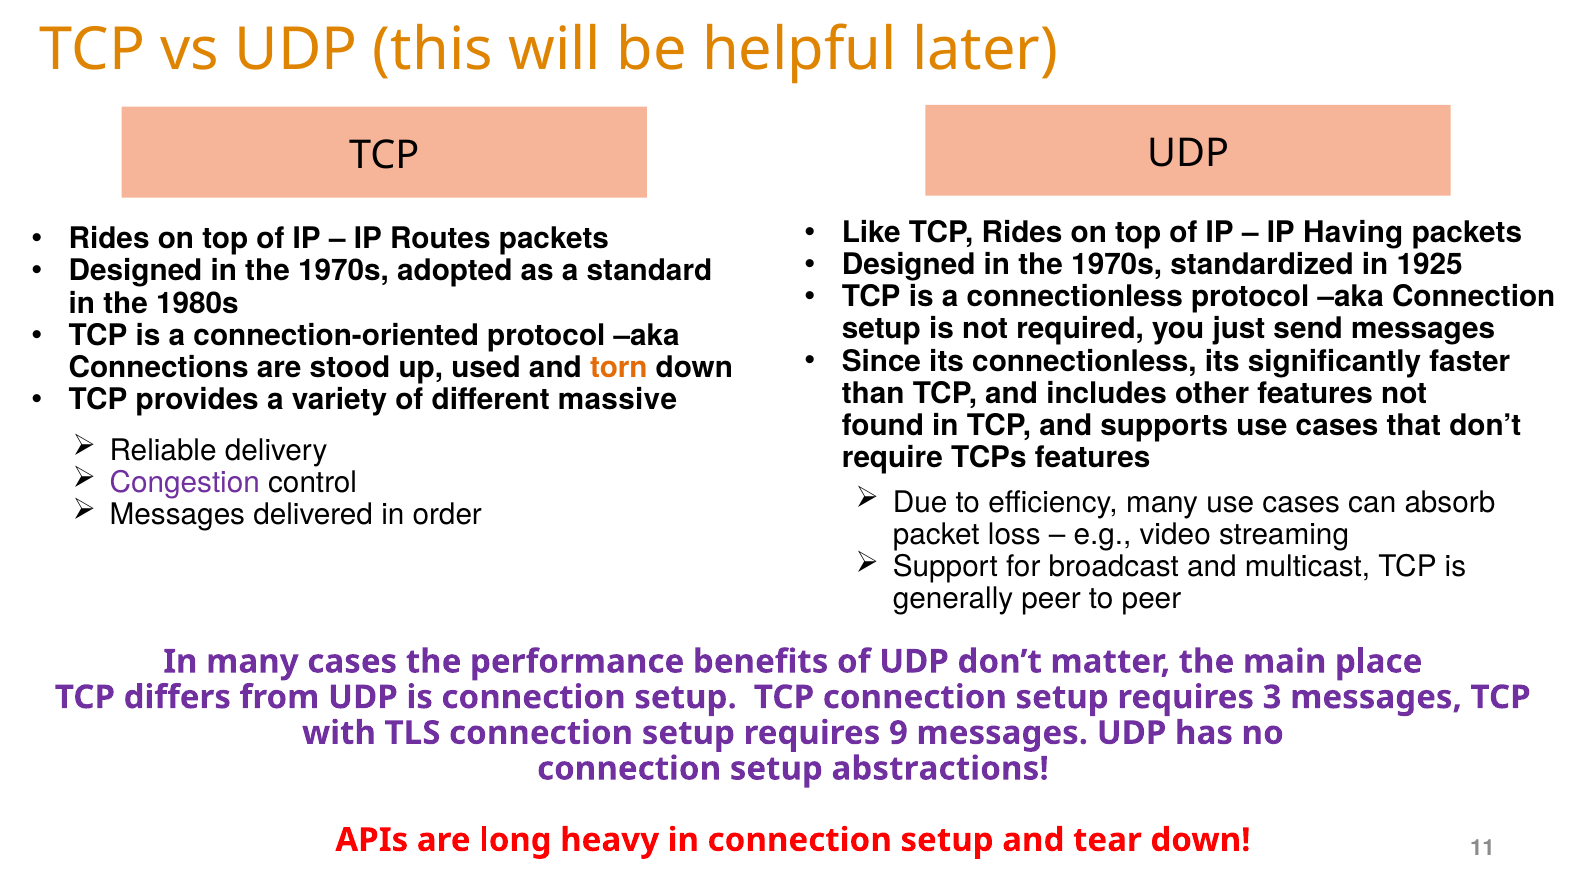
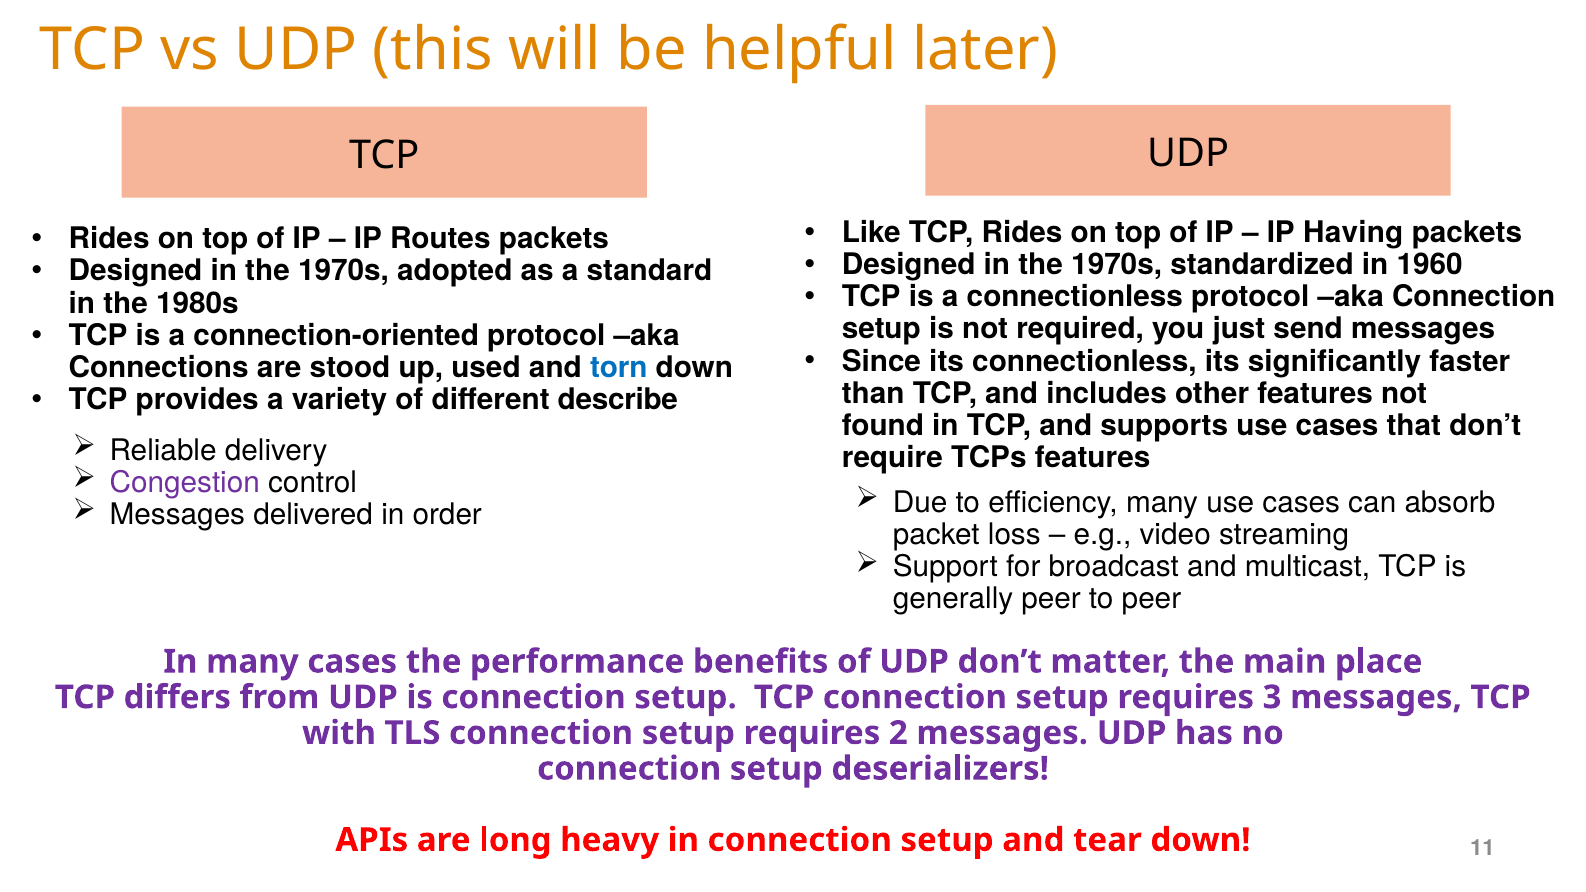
1925: 1925 -> 1960
torn colour: orange -> blue
massive: massive -> describe
9: 9 -> 2
abstractions: abstractions -> deserializers
